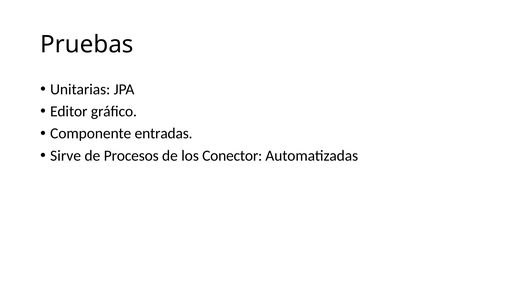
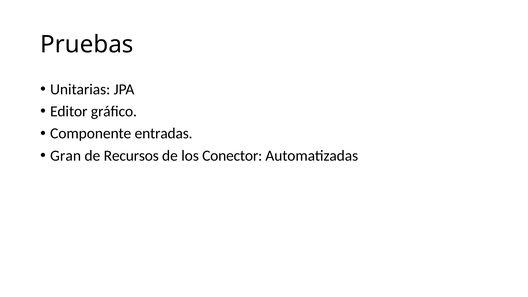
Sirve: Sirve -> Gran
Procesos: Procesos -> Recursos
